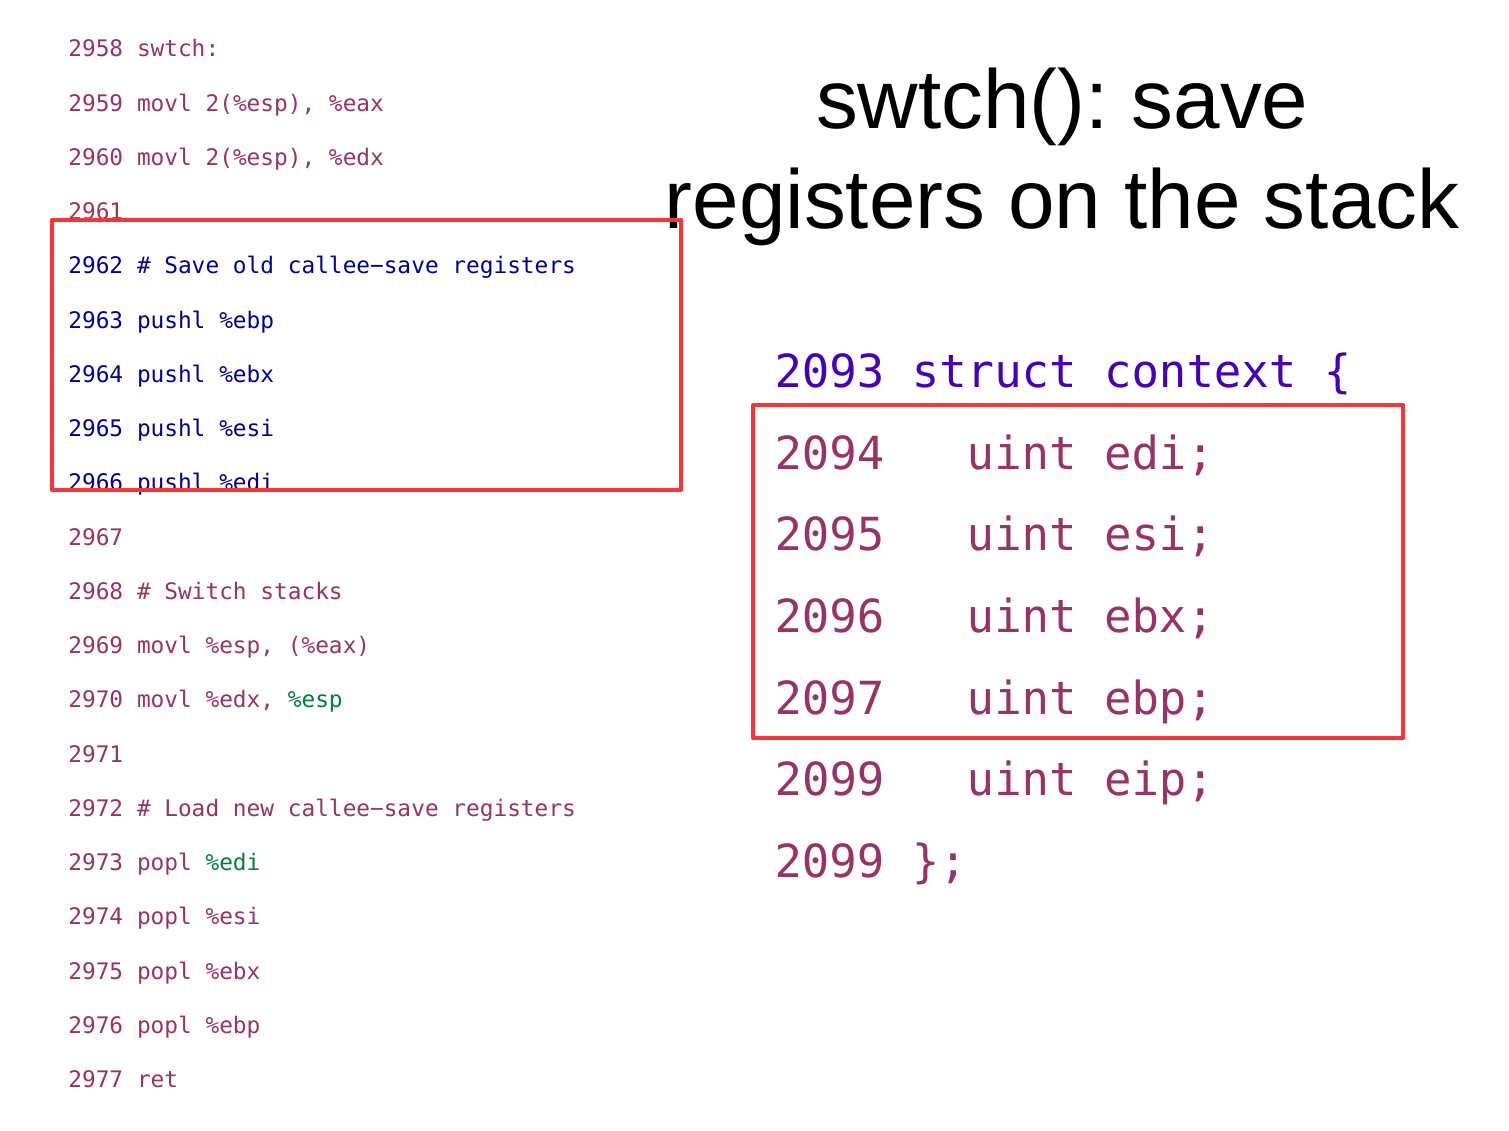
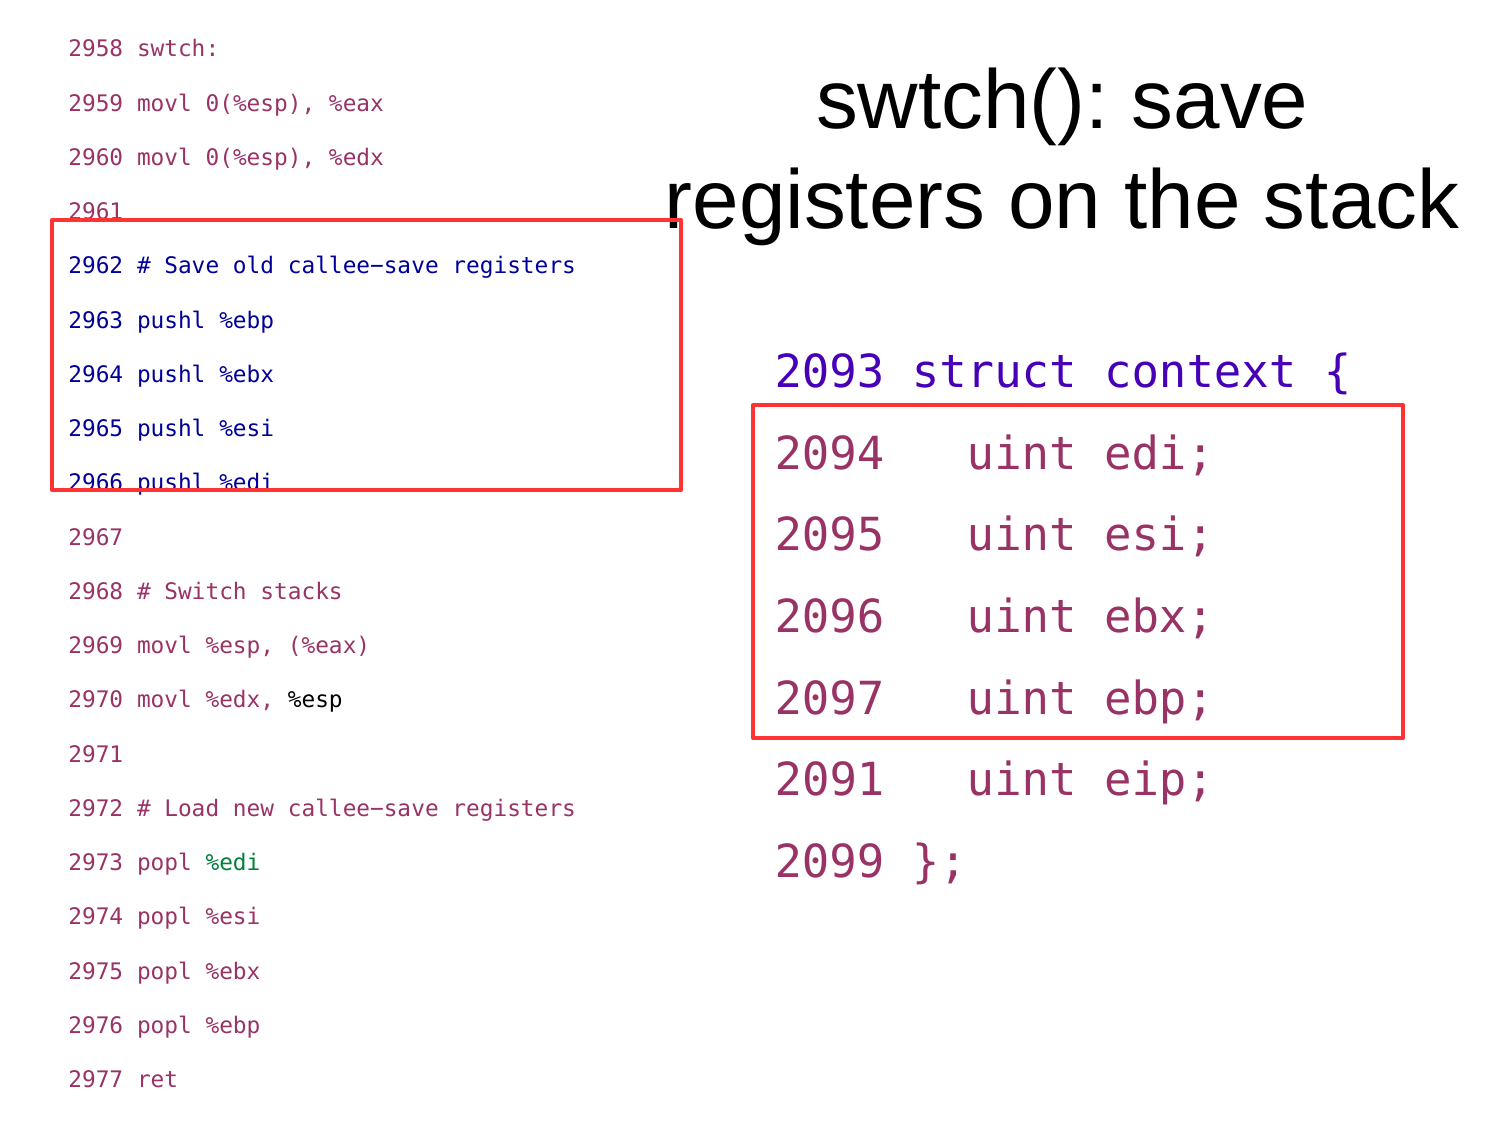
2959 movl 2(%esp: 2(%esp -> 0(%esp
2960 movl 2(%esp: 2(%esp -> 0(%esp
%esp at (315, 701) colour: green -> black
2099 at (830, 781): 2099 -> 2091
